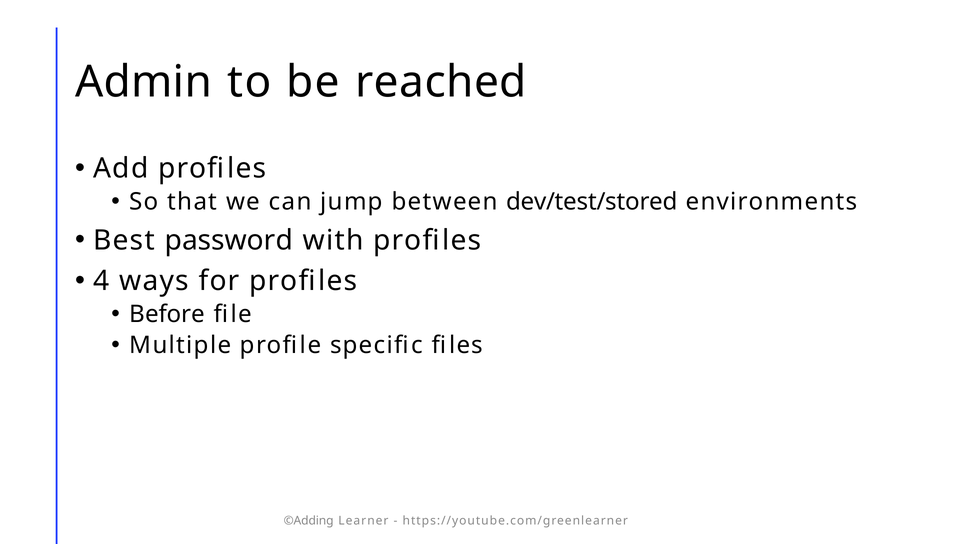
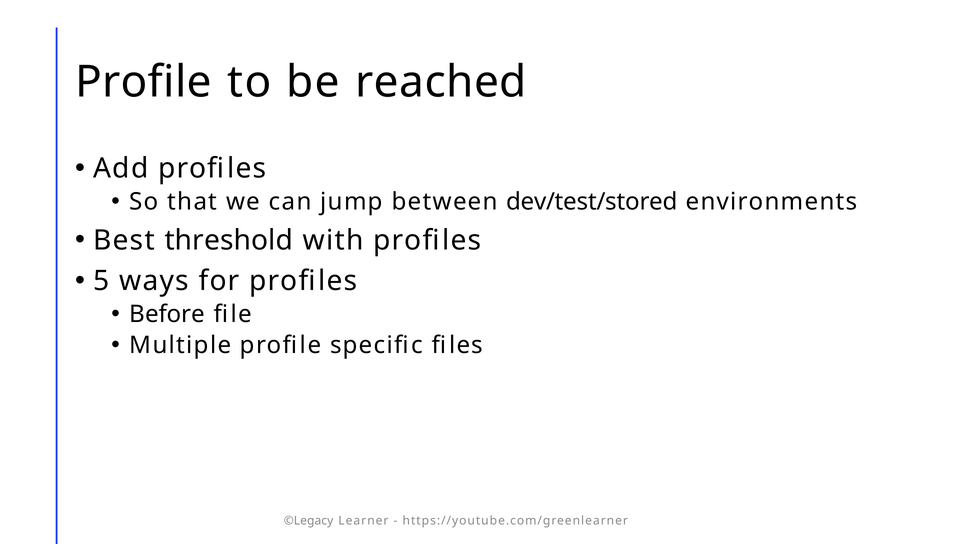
Admin at (144, 82): Admin -> Profile
password: password -> threshold
4: 4 -> 5
©Adding: ©Adding -> ©Legacy
